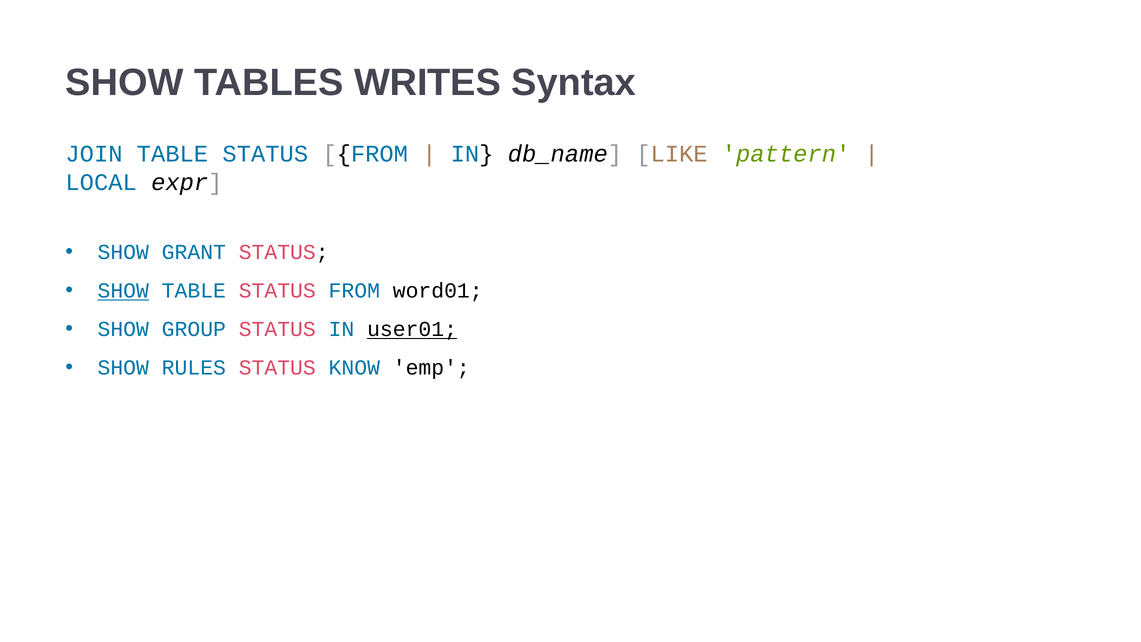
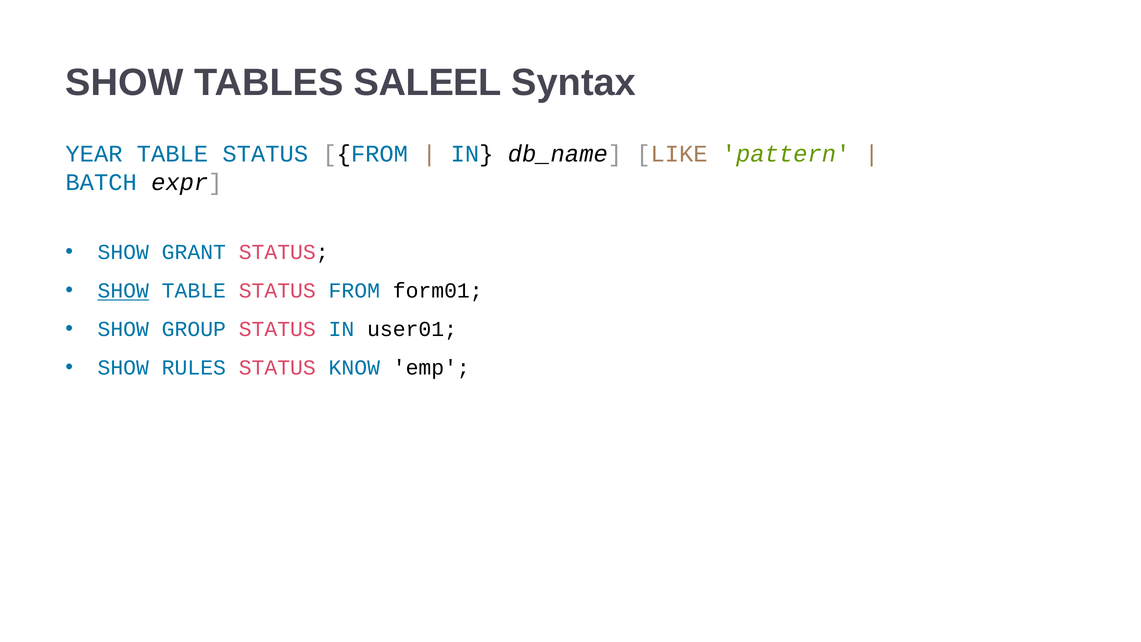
WRITES: WRITES -> SALEEL
JOIN: JOIN -> YEAR
LOCAL: LOCAL -> BATCH
word01: word01 -> form01
user01 underline: present -> none
